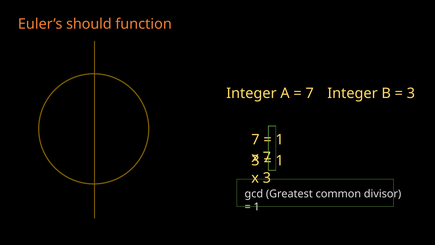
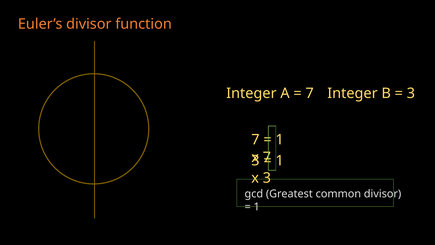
Euler’s should: should -> divisor
